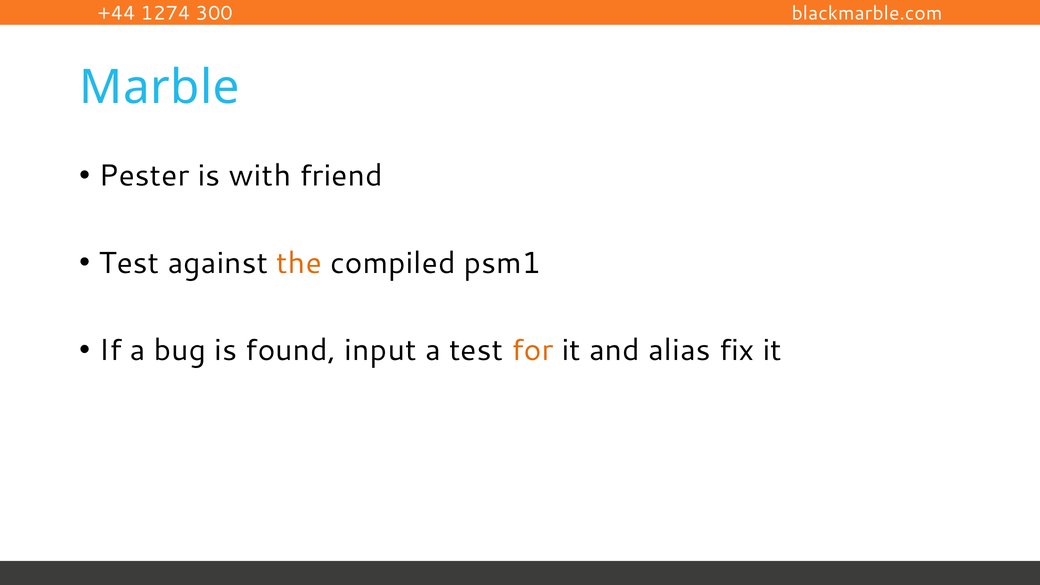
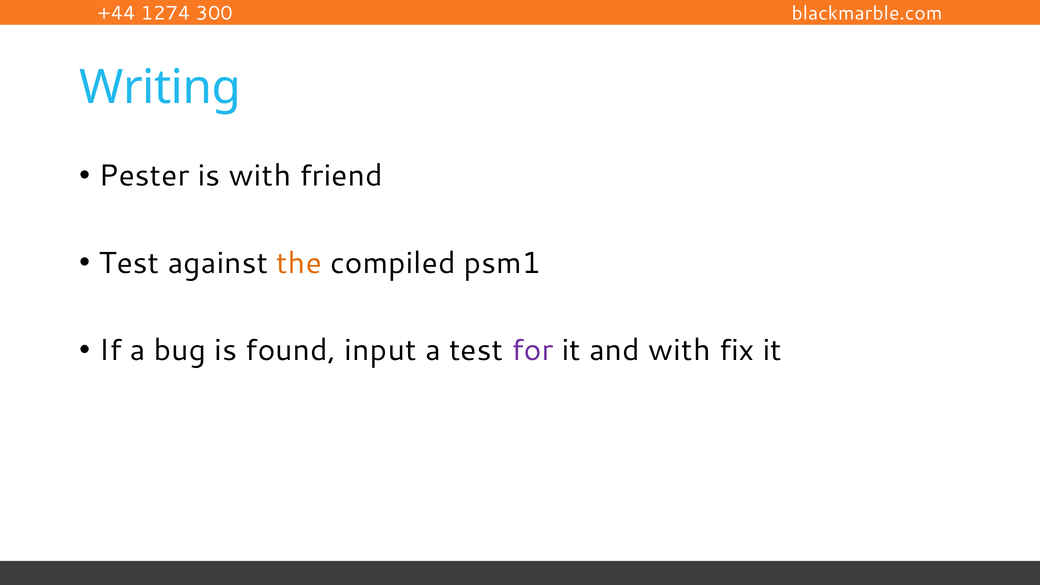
Marble: Marble -> Writing
for colour: orange -> purple
and alias: alias -> with
